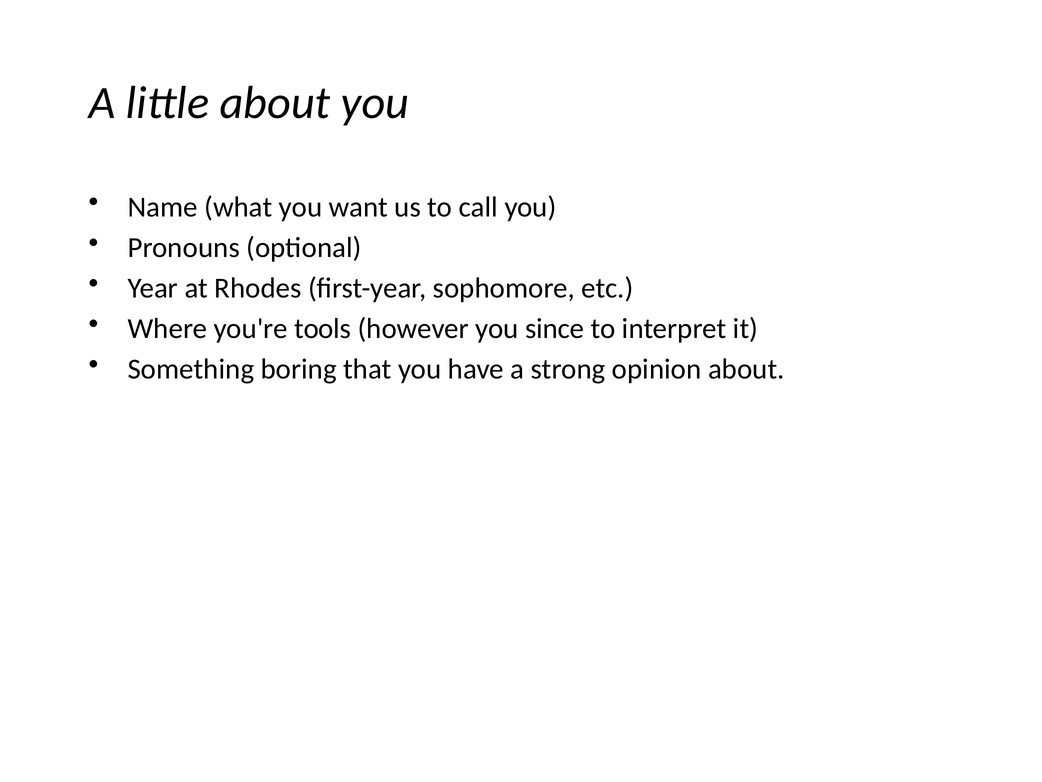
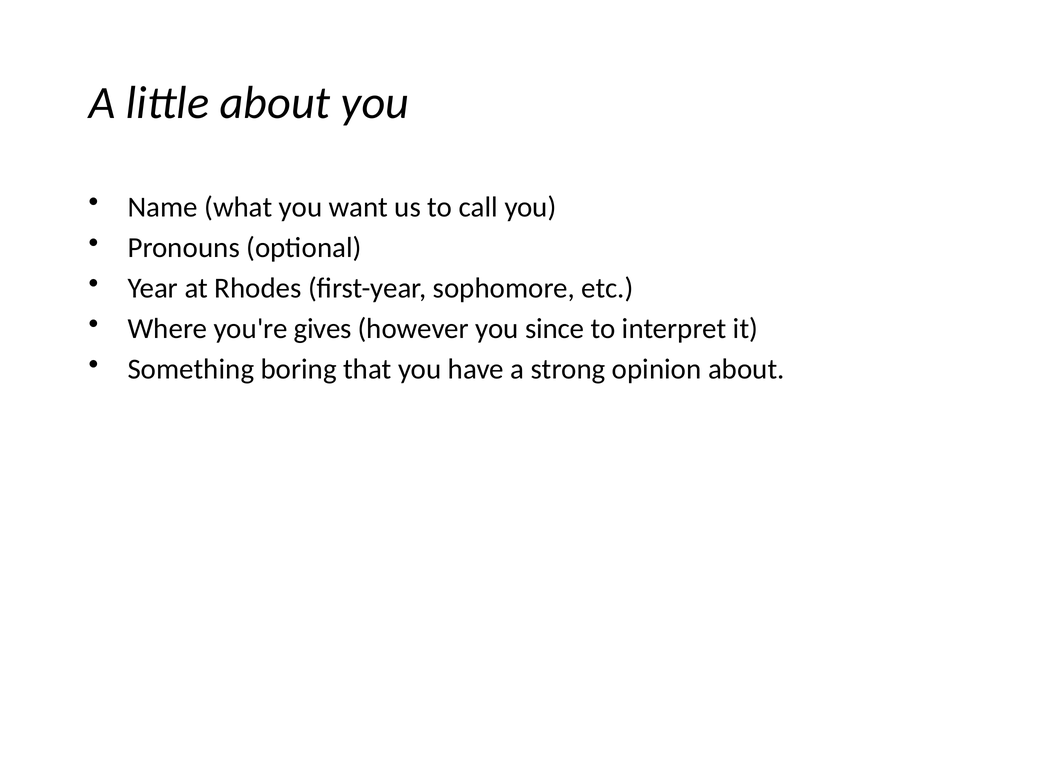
tools: tools -> gives
